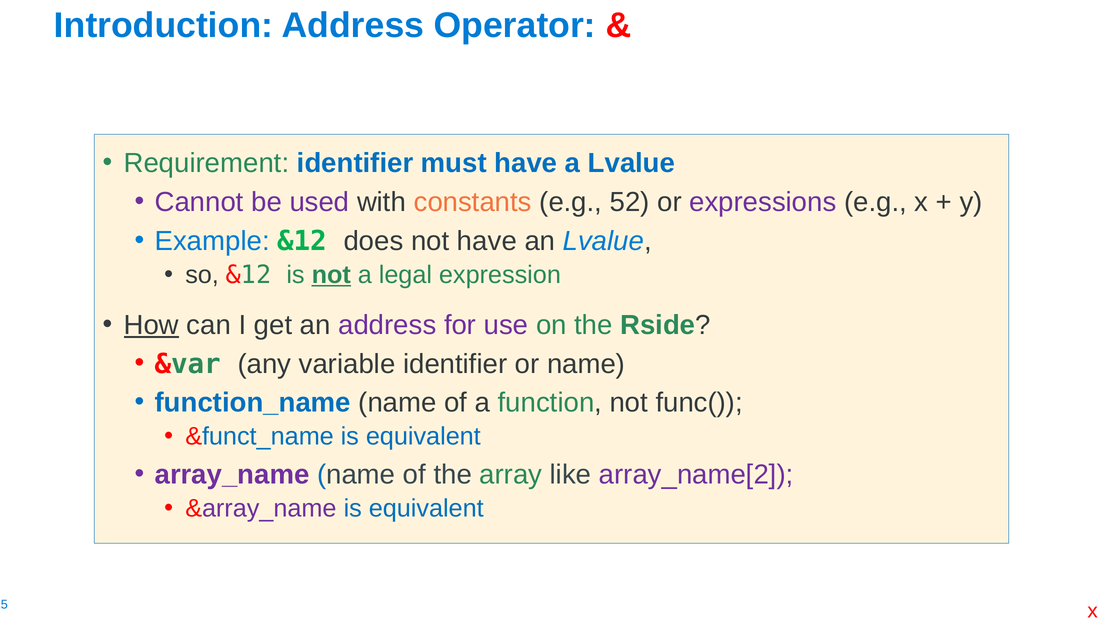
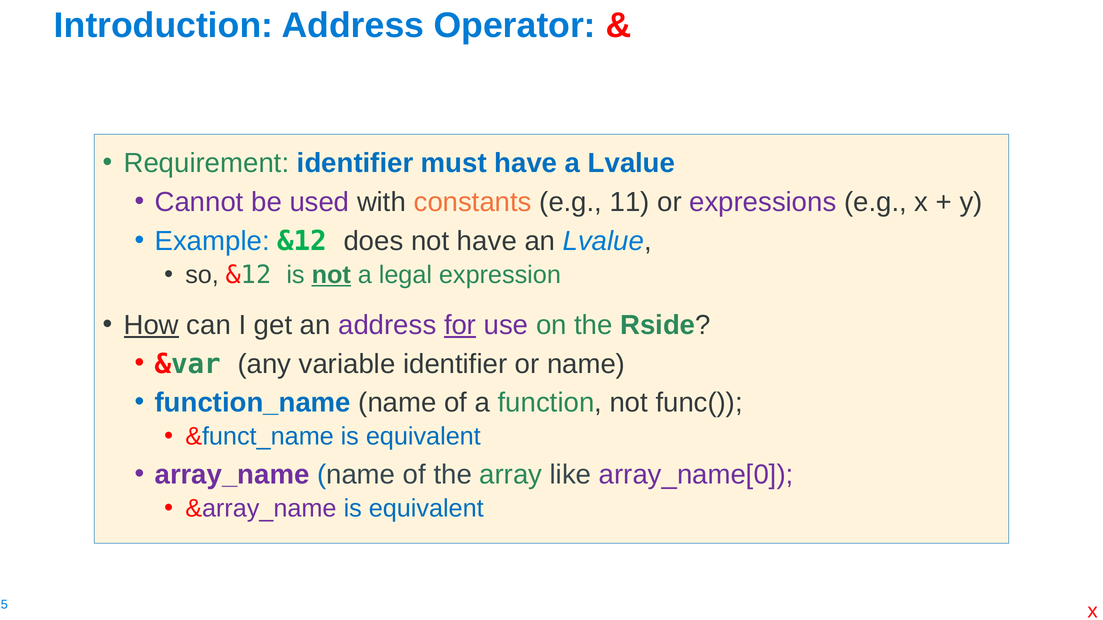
52: 52 -> 11
for underline: none -> present
array_name[2: array_name[2 -> array_name[0
